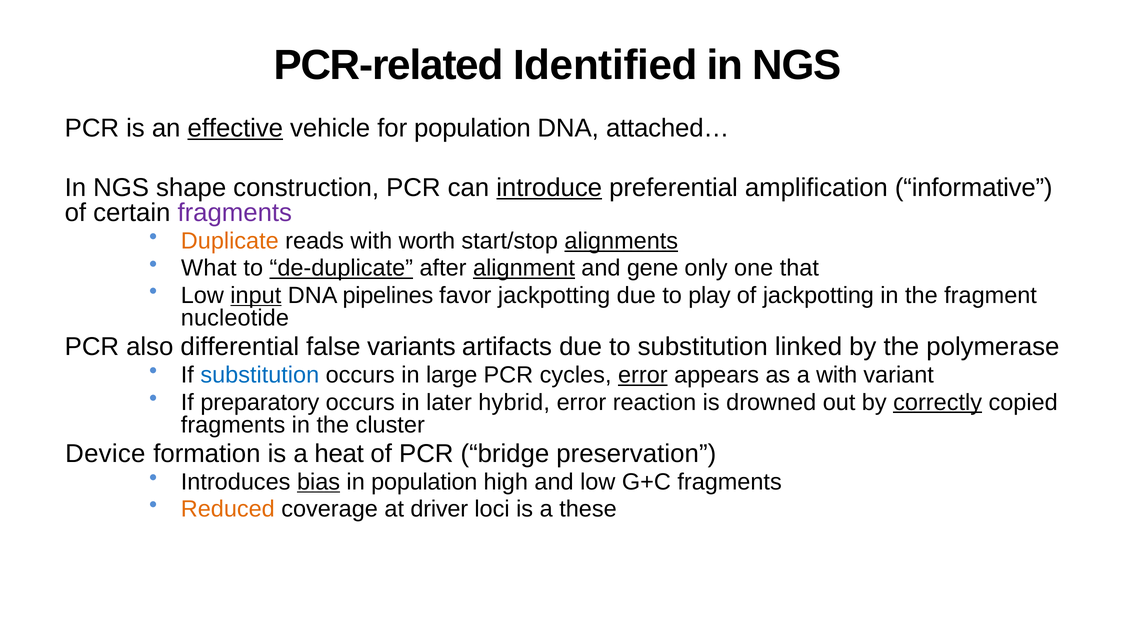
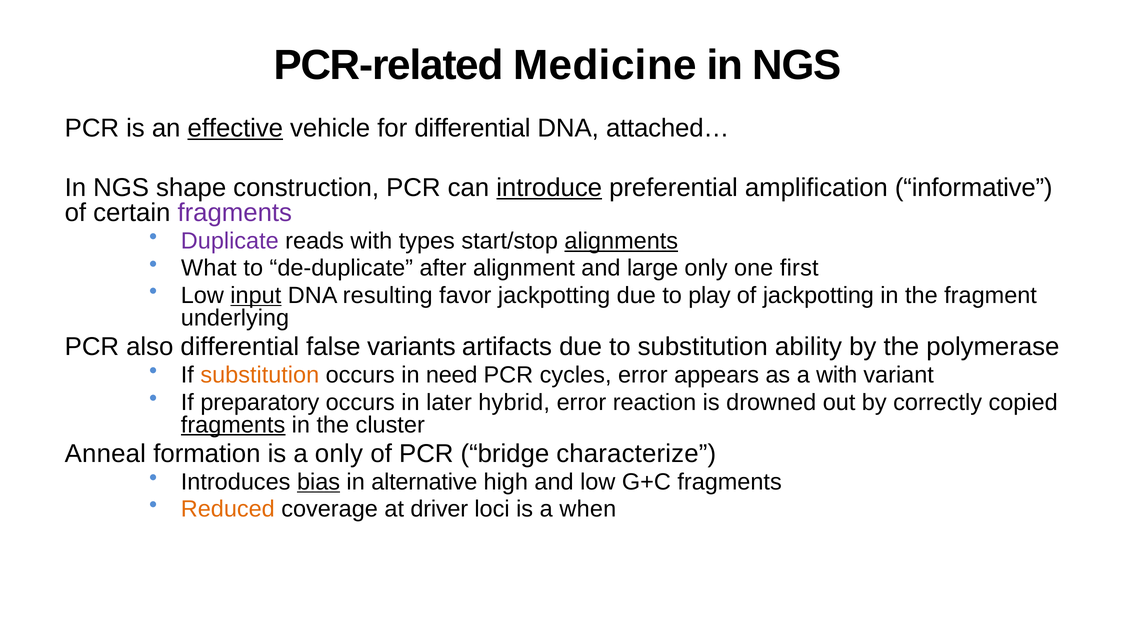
Identified: Identified -> Medicine
for population: population -> differential
Duplicate colour: orange -> purple
worth: worth -> types
de-duplicate underline: present -> none
alignment underline: present -> none
gene: gene -> large
that: that -> first
pipelines: pipelines -> resulting
nucleotide: nucleotide -> underlying
linked: linked -> ability
substitution at (260, 375) colour: blue -> orange
large: large -> need
error at (643, 375) underline: present -> none
correctly underline: present -> none
fragments at (233, 425) underline: none -> present
Device: Device -> Anneal
a heat: heat -> only
preservation: preservation -> characterize
in population: population -> alternative
these: these -> when
